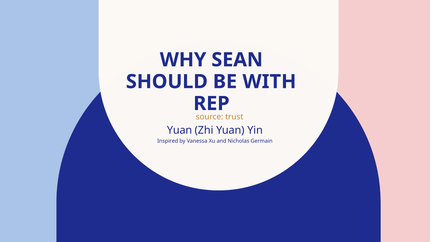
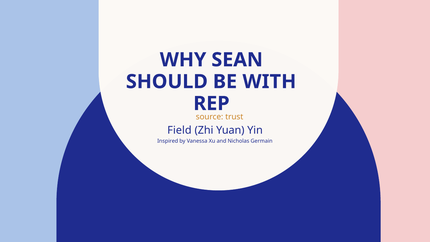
Yuan at (180, 130): Yuan -> Field
